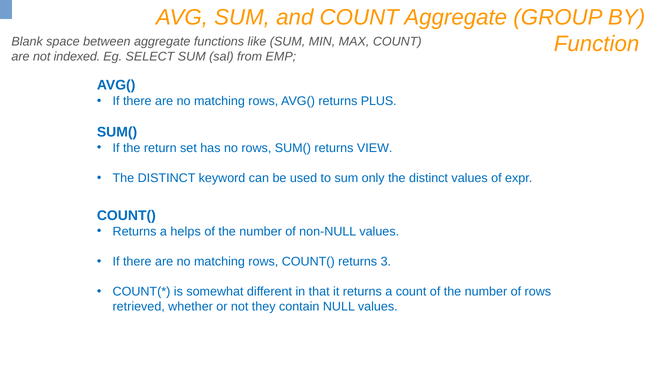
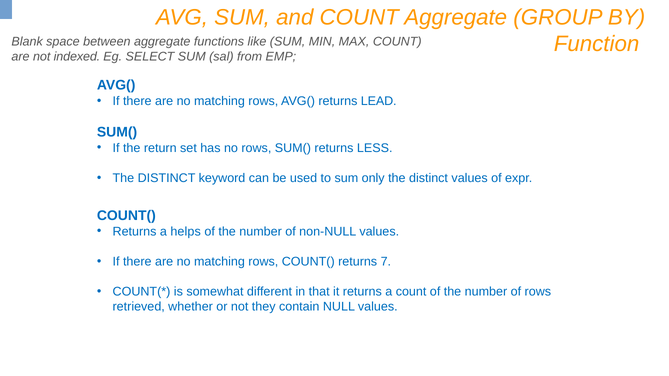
PLUS: PLUS -> LEAD
VIEW: VIEW -> LESS
3: 3 -> 7
